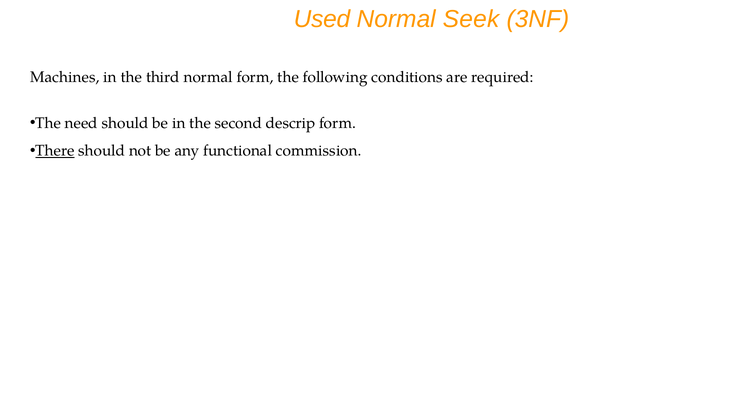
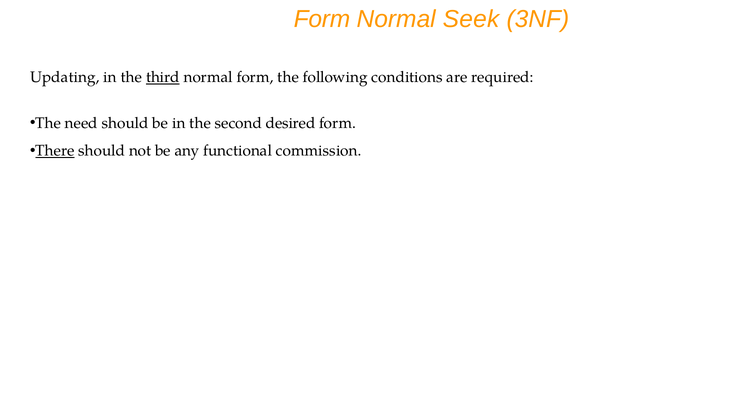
Used at (322, 19): Used -> Form
Machines: Machines -> Updating
third underline: none -> present
descrip: descrip -> desired
